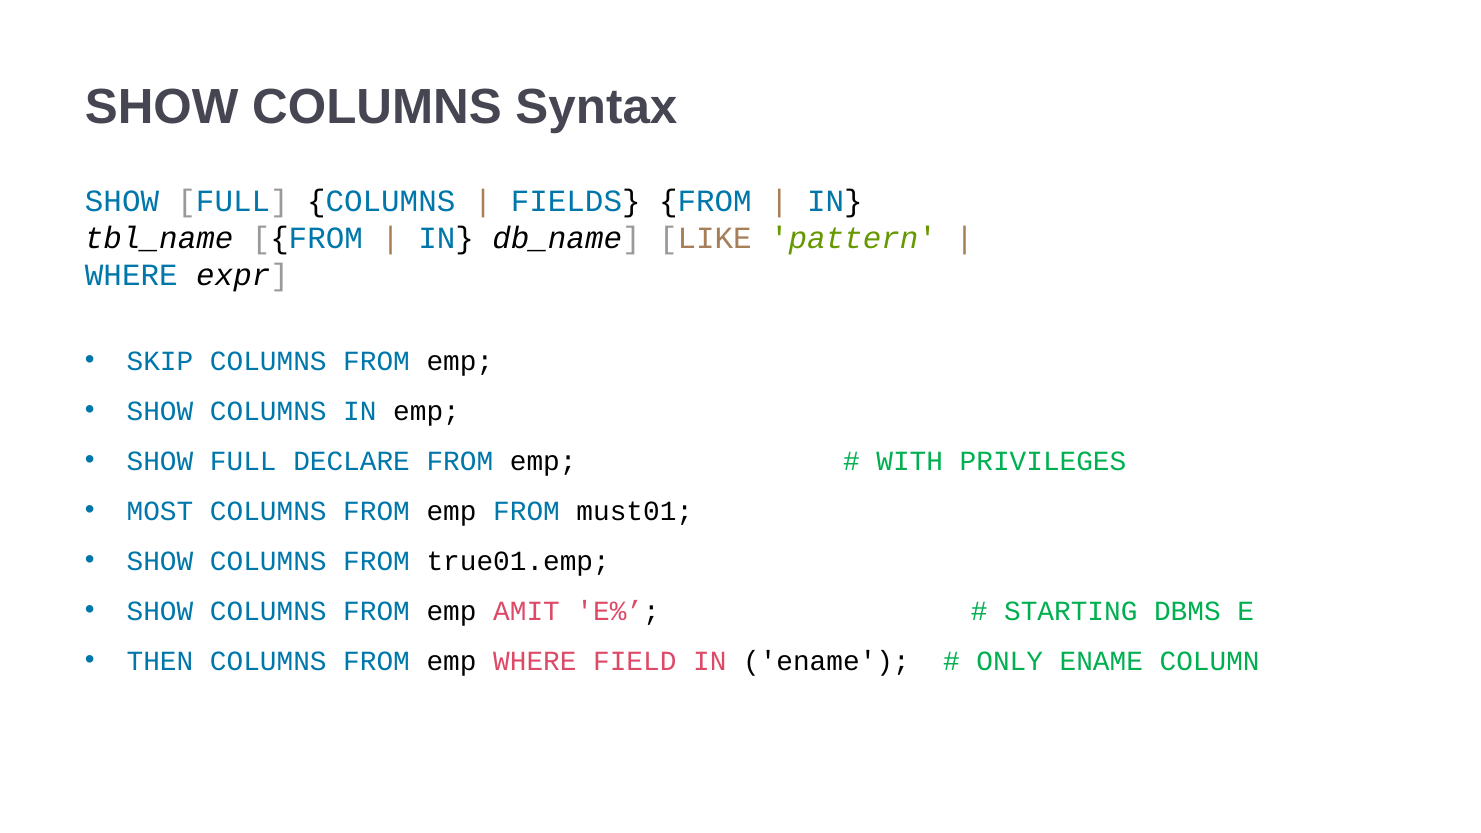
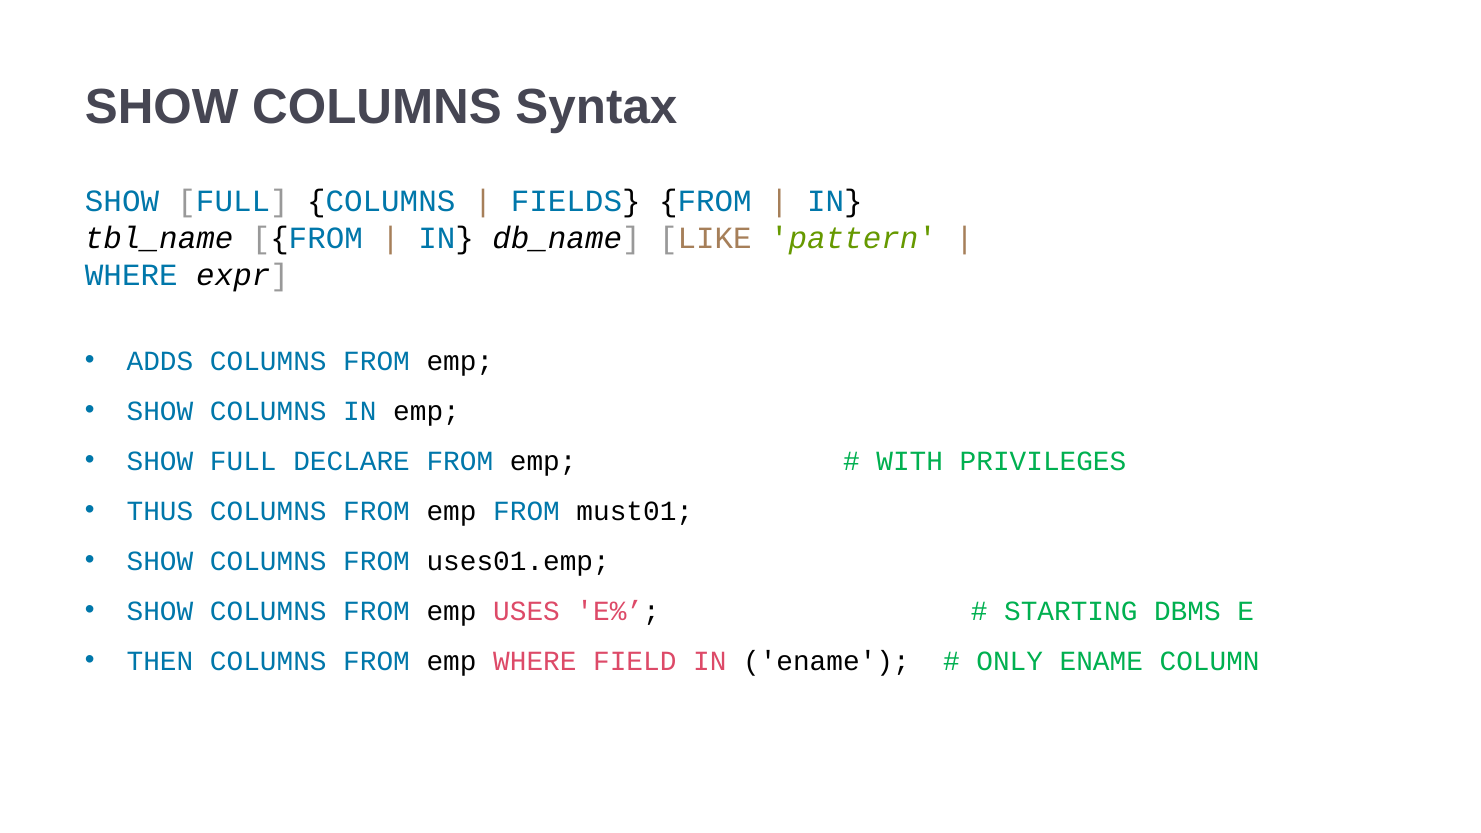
SKIP: SKIP -> ADDS
MOST: MOST -> THUS
true01.emp: true01.emp -> uses01.emp
AMIT: AMIT -> USES
